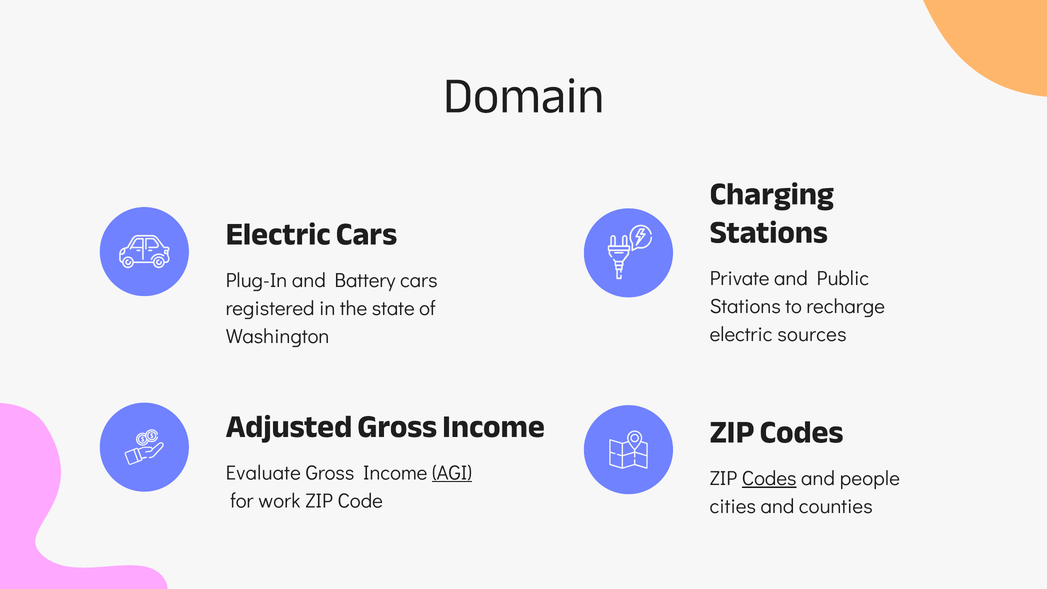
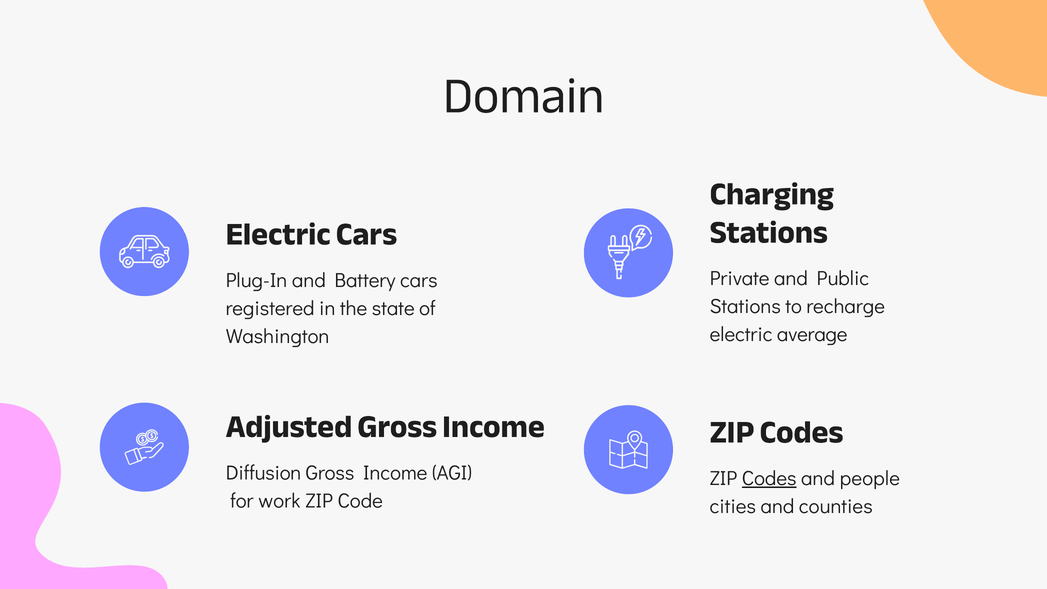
sources: sources -> average
Evaluate: Evaluate -> Diffusion
AGI underline: present -> none
